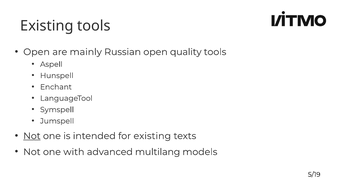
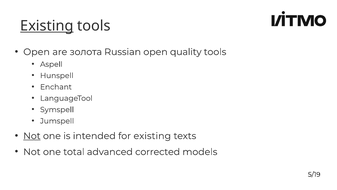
Existing at (47, 26) underline: none -> present
mainly: mainly -> золота
with: with -> total
multilang: multilang -> corrected
